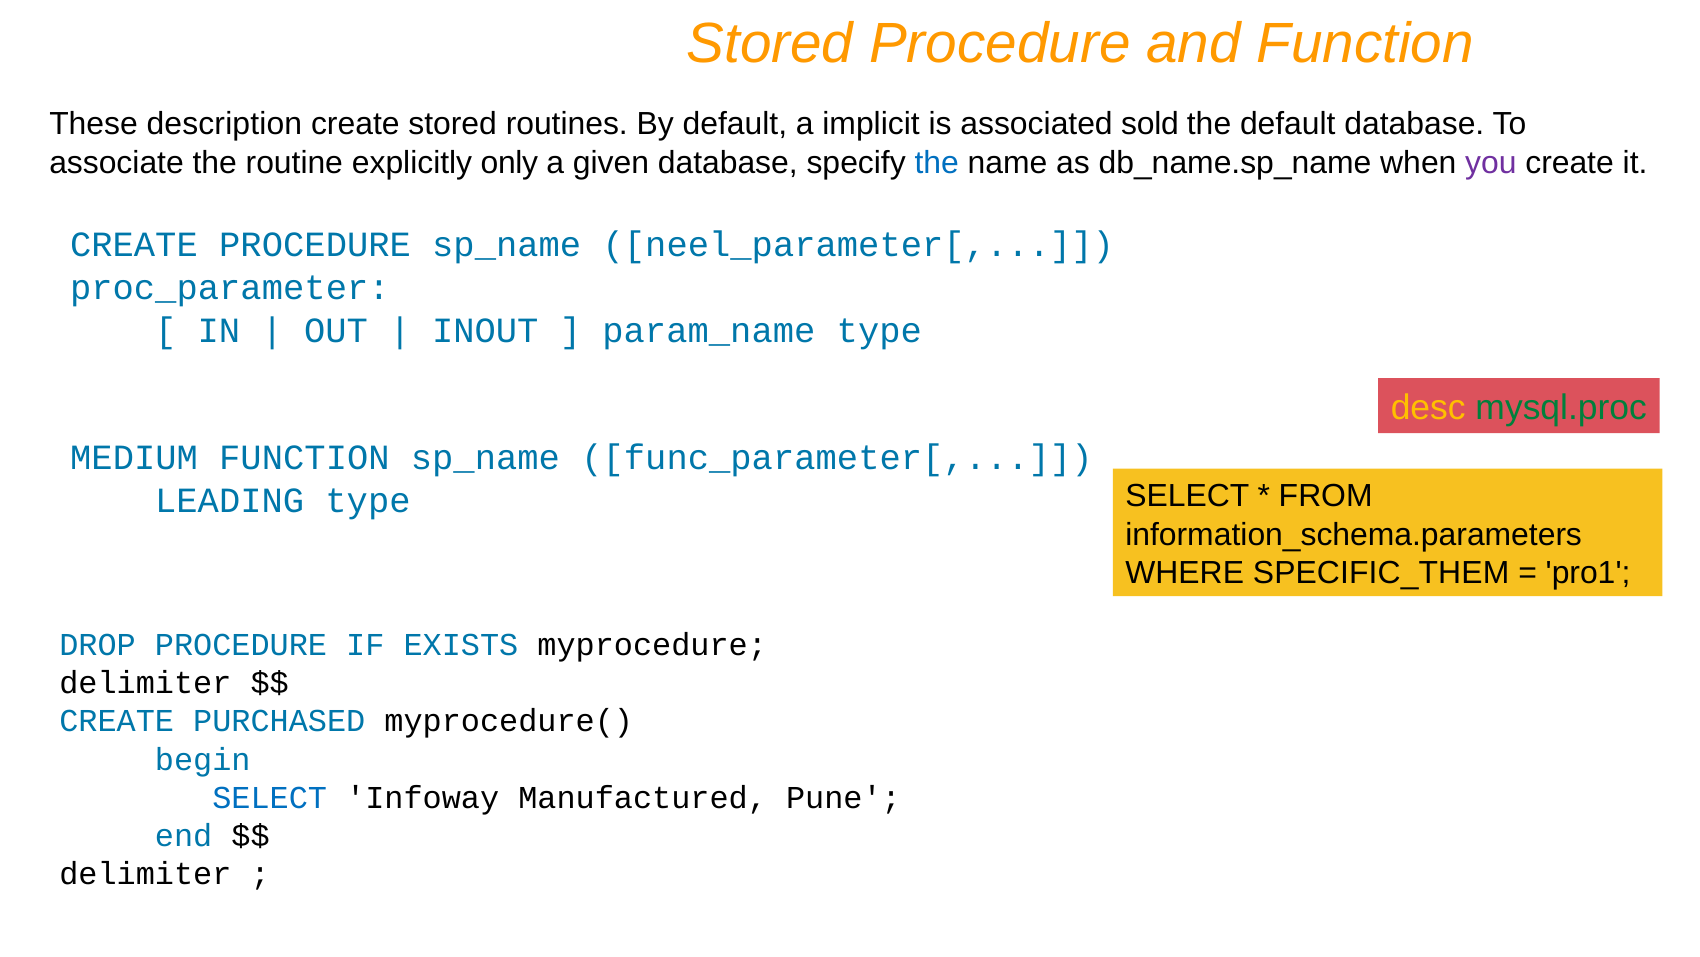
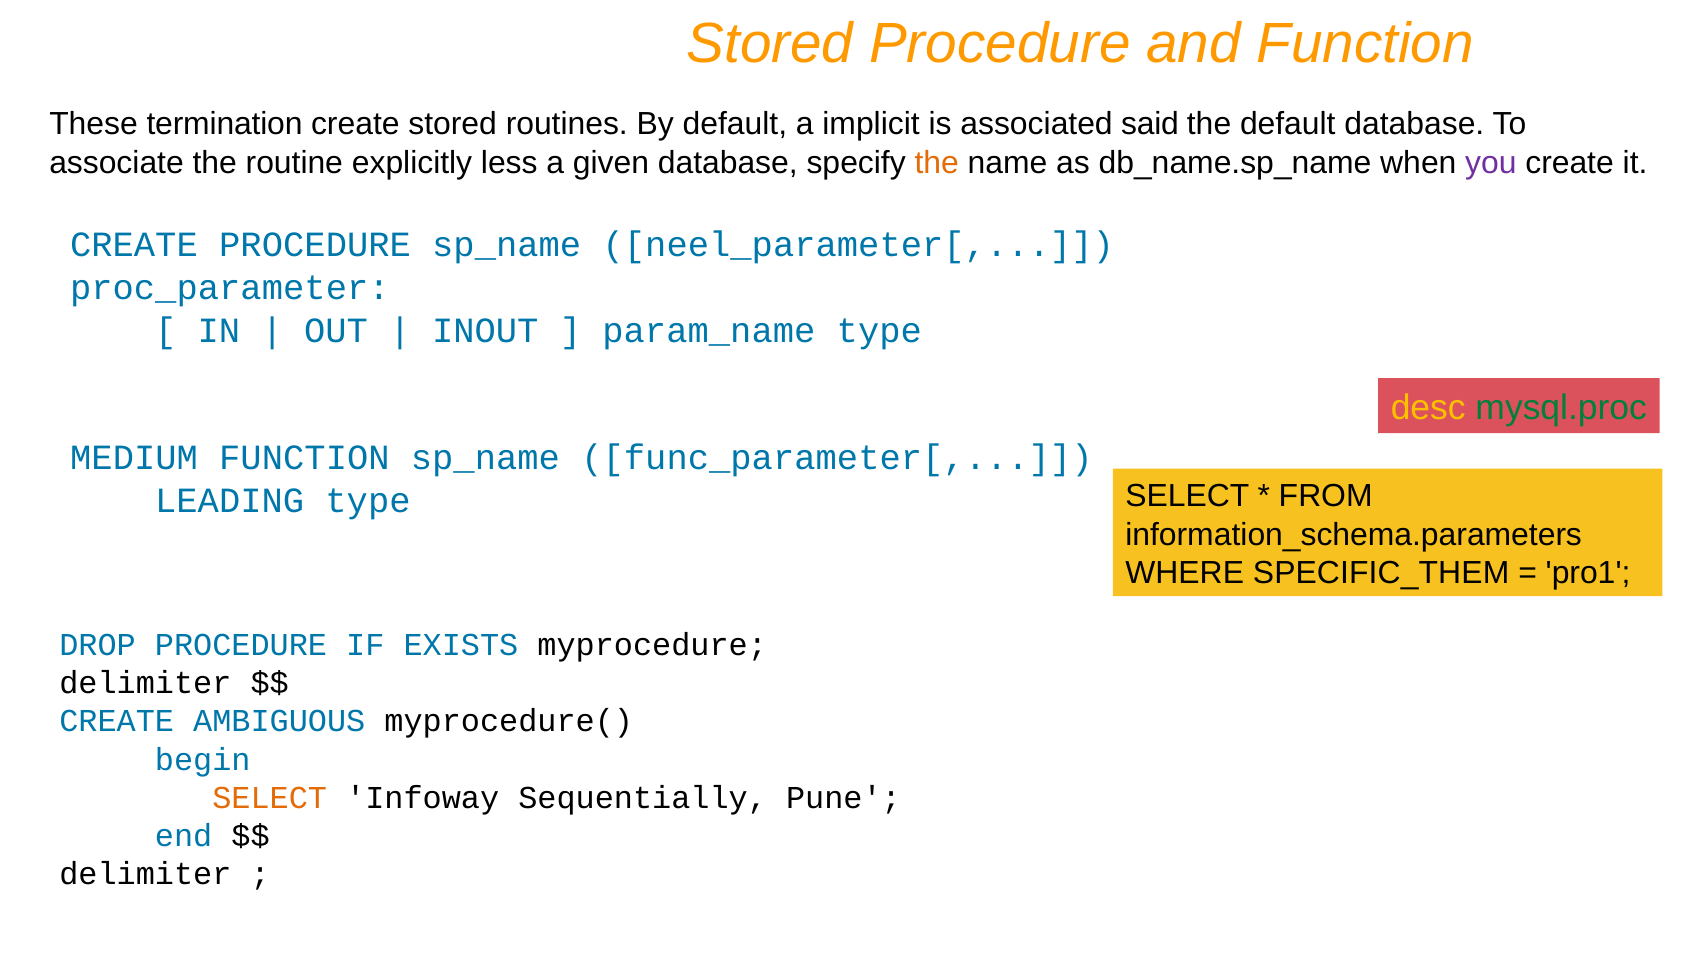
description: description -> termination
sold: sold -> said
only: only -> less
the at (937, 162) colour: blue -> orange
PURCHASED: PURCHASED -> AMBIGUOUS
SELECT at (270, 797) colour: blue -> orange
Manufactured: Manufactured -> Sequentially
